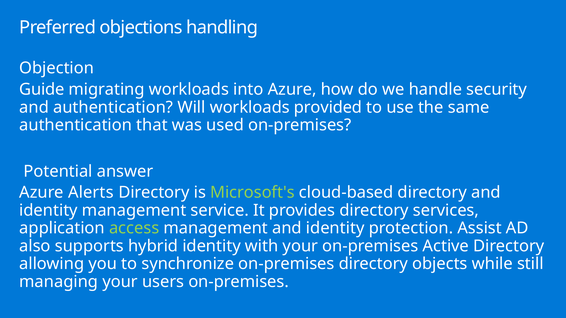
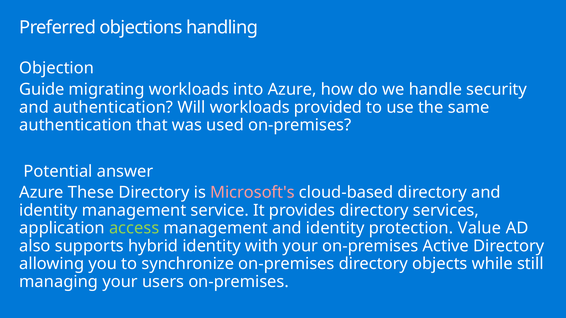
Alerts: Alerts -> These
Microsoft's colour: light green -> pink
Assist: Assist -> Value
